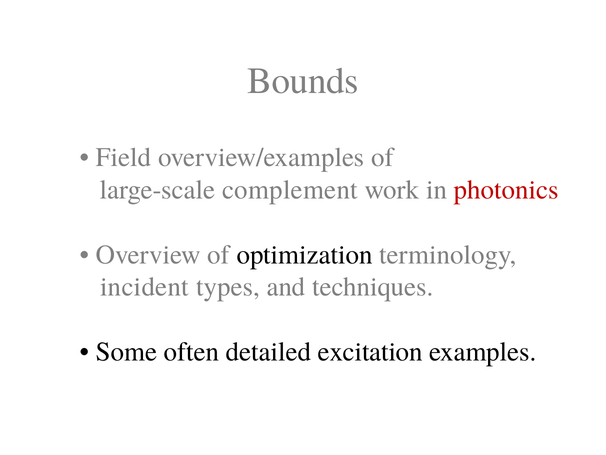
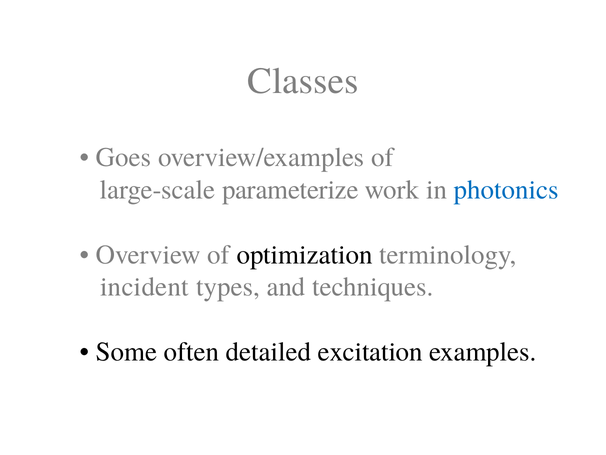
Bounds: Bounds -> Classes
Field: Field -> Goes
complement: complement -> parameterize
photonics colour: red -> blue
